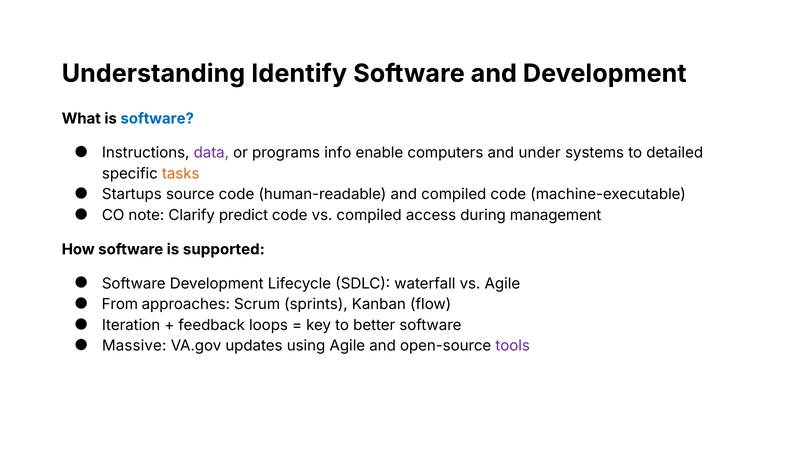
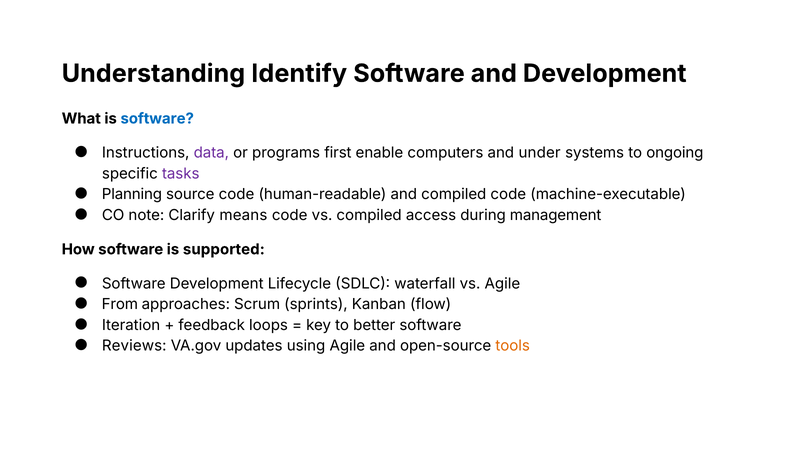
info: info -> first
detailed: detailed -> ongoing
tasks colour: orange -> purple
Startups: Startups -> Planning
predict: predict -> means
Massive: Massive -> Reviews
tools colour: purple -> orange
